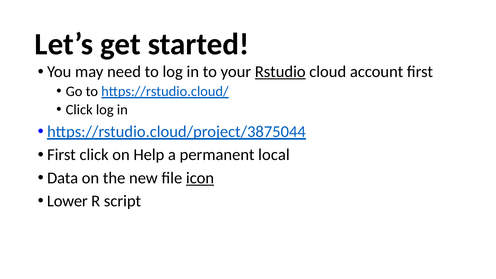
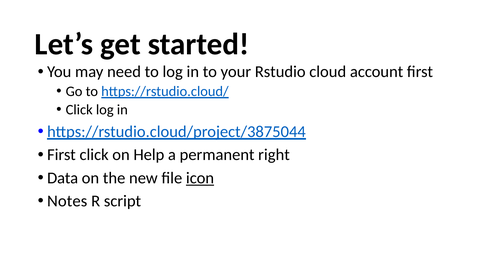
Rstudio underline: present -> none
local: local -> right
Lower: Lower -> Notes
